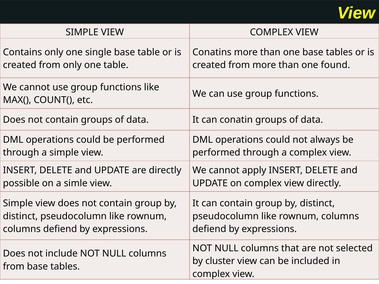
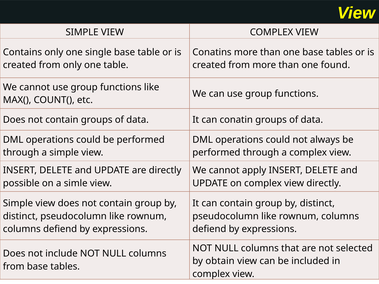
cluster: cluster -> obtain
